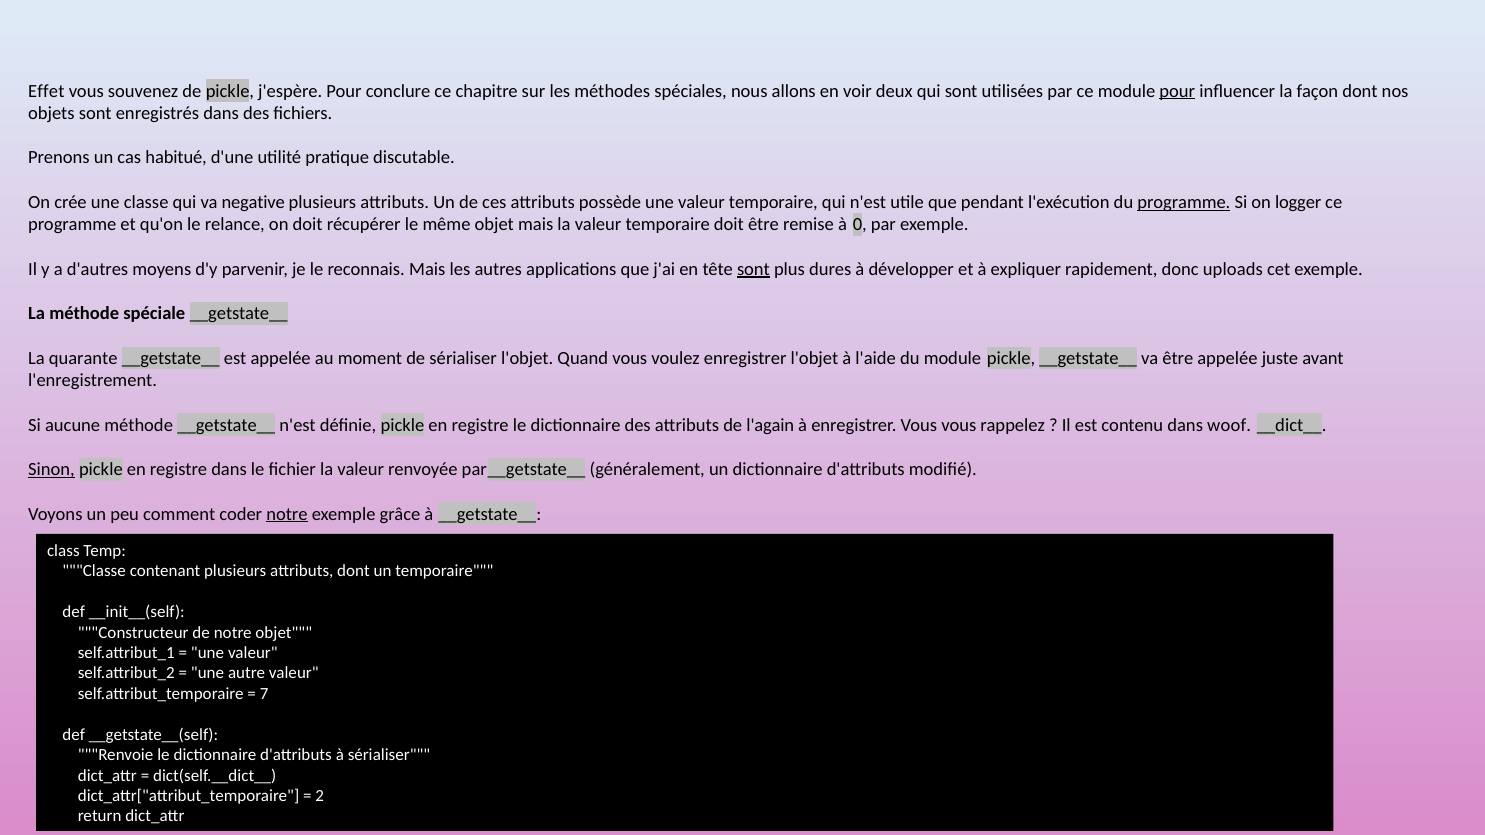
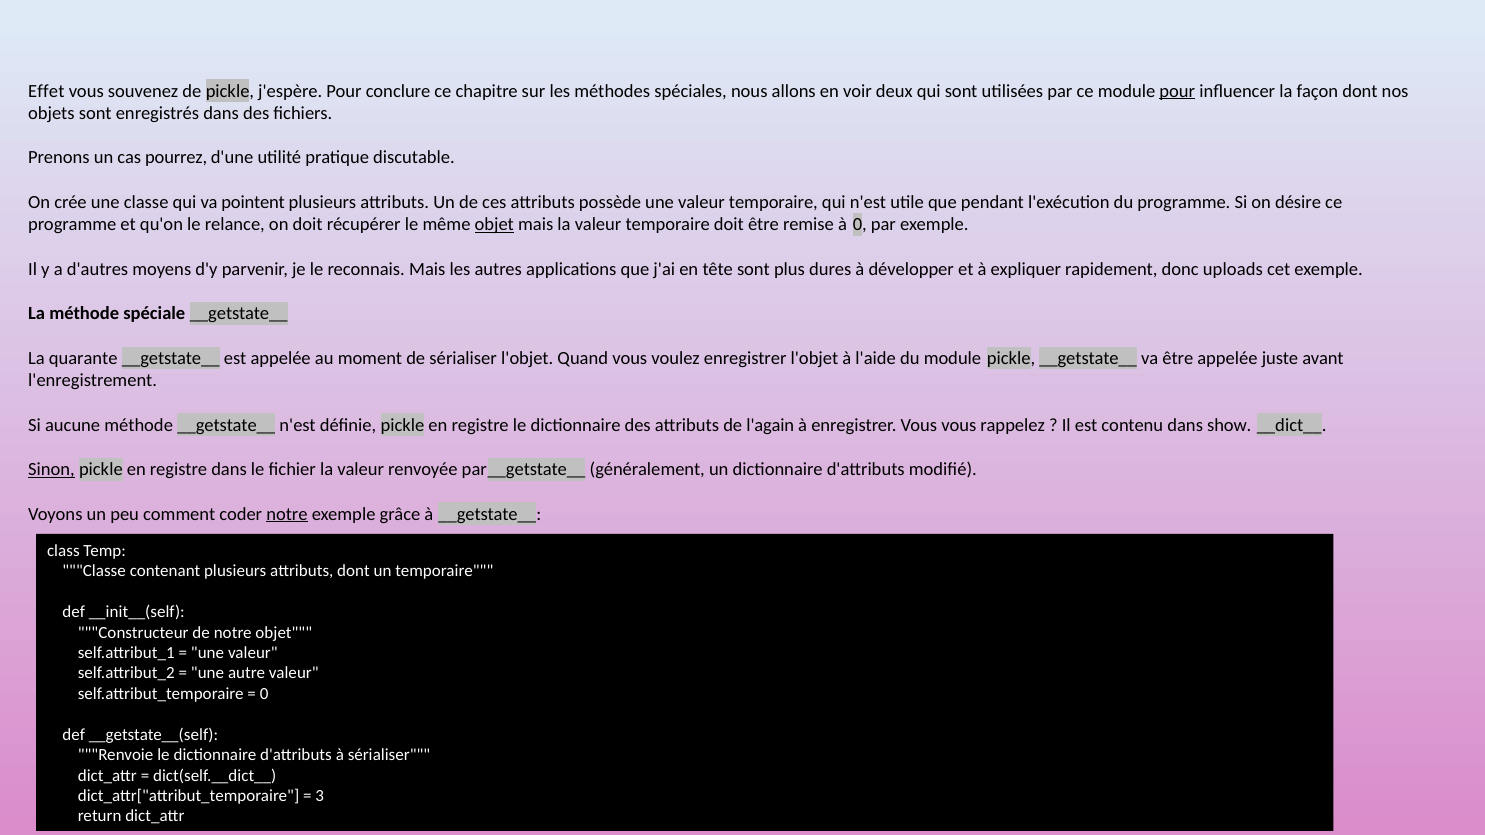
habitué: habitué -> pourrez
negative: negative -> pointent
programme at (1184, 202) underline: present -> none
logger: logger -> désire
objet at (494, 225) underline: none -> present
sont at (753, 269) underline: present -> none
woof: woof -> show
7 at (264, 694): 7 -> 0
2: 2 -> 3
